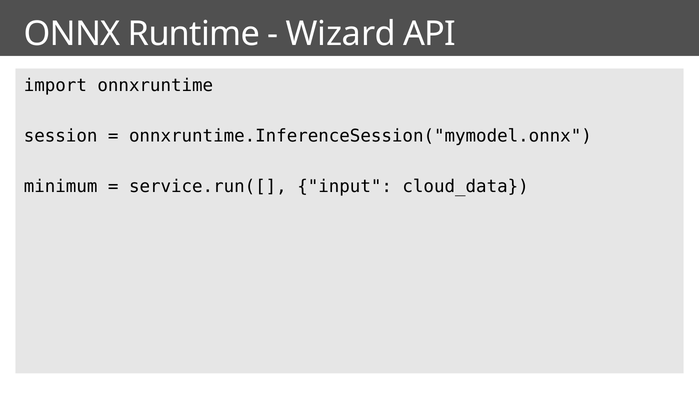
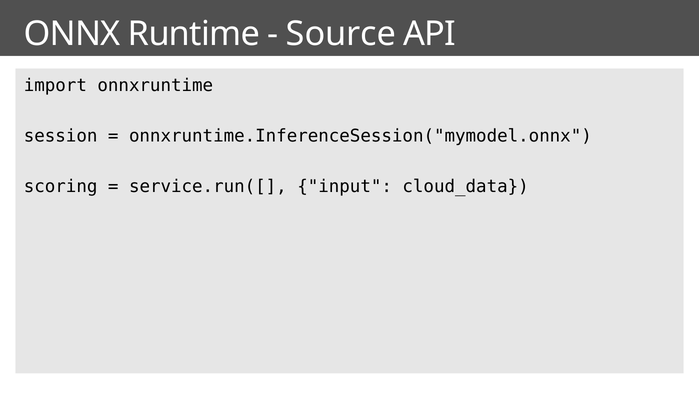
Wizard: Wizard -> Source
minimum: minimum -> scoring
